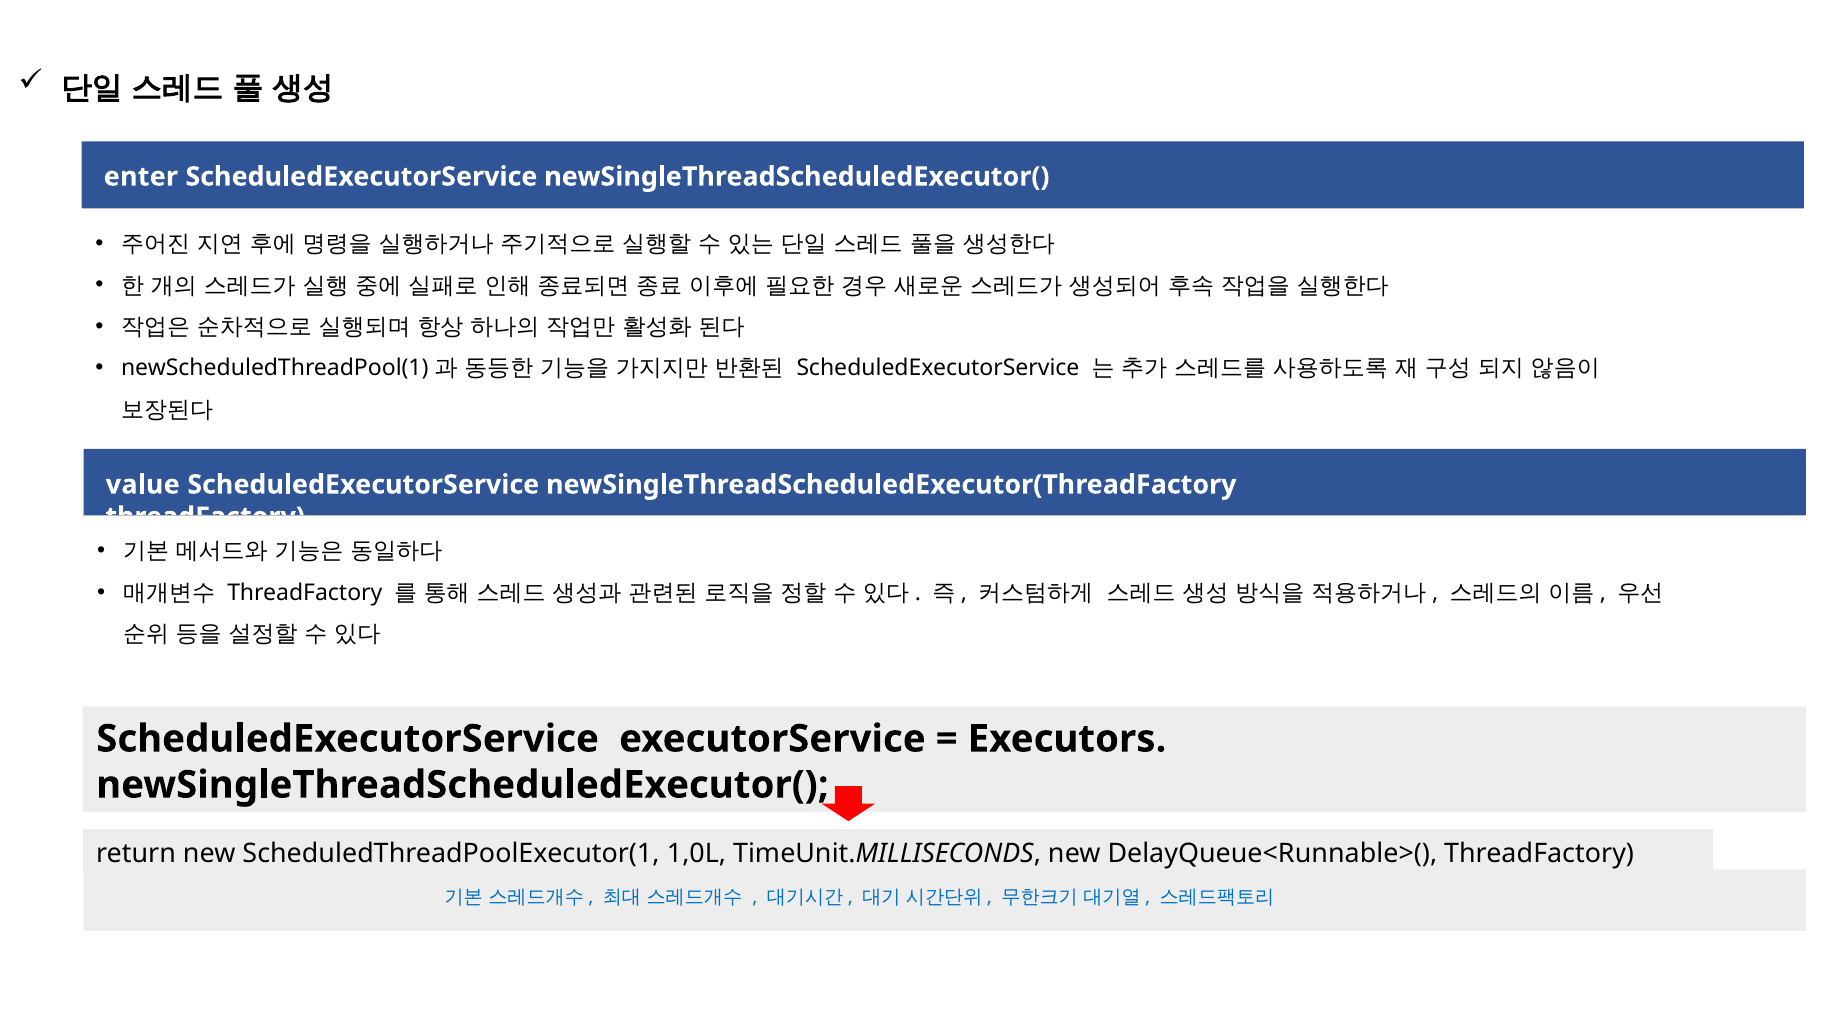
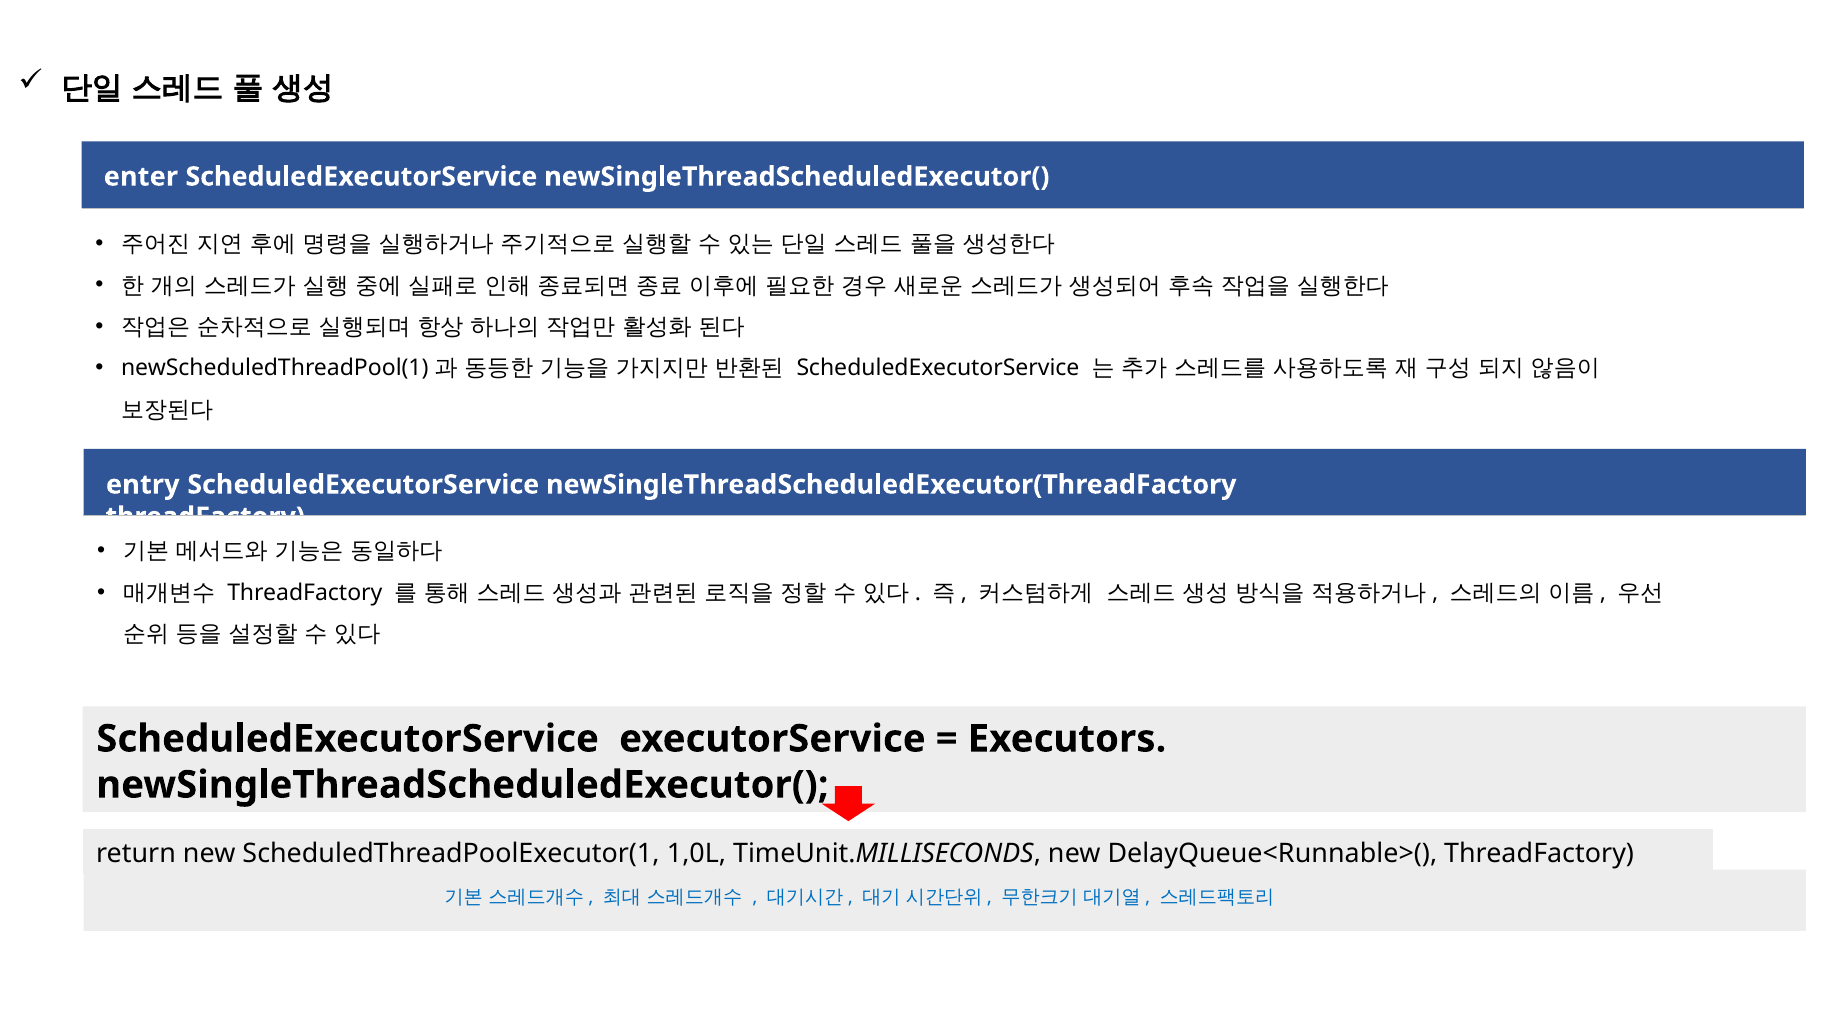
value: value -> entry
